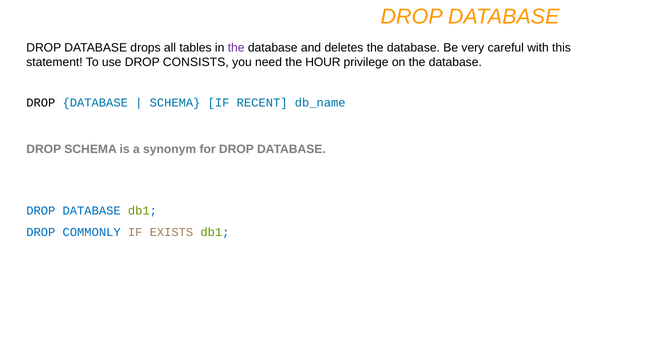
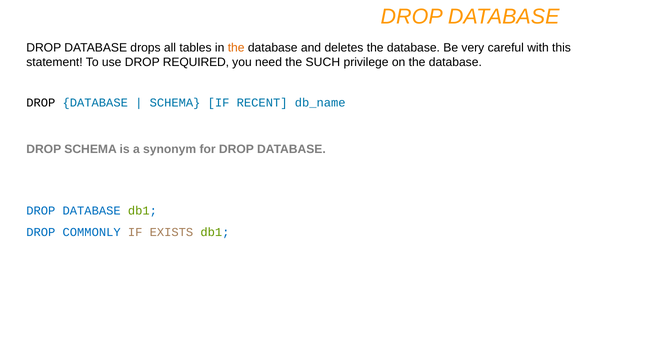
the at (236, 48) colour: purple -> orange
CONSISTS: CONSISTS -> REQUIRED
HOUR: HOUR -> SUCH
